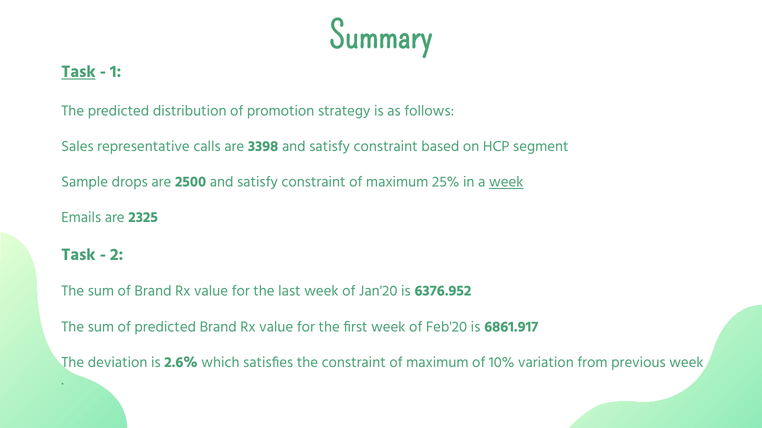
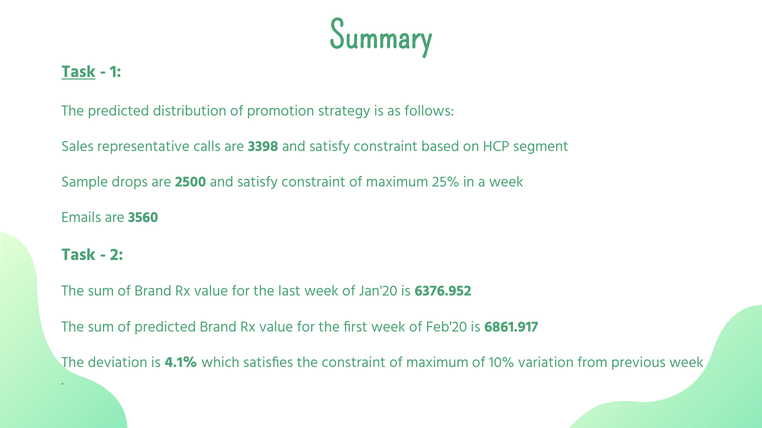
week at (506, 182) underline: present -> none
2325: 2325 -> 3560
2.6%: 2.6% -> 4.1%
